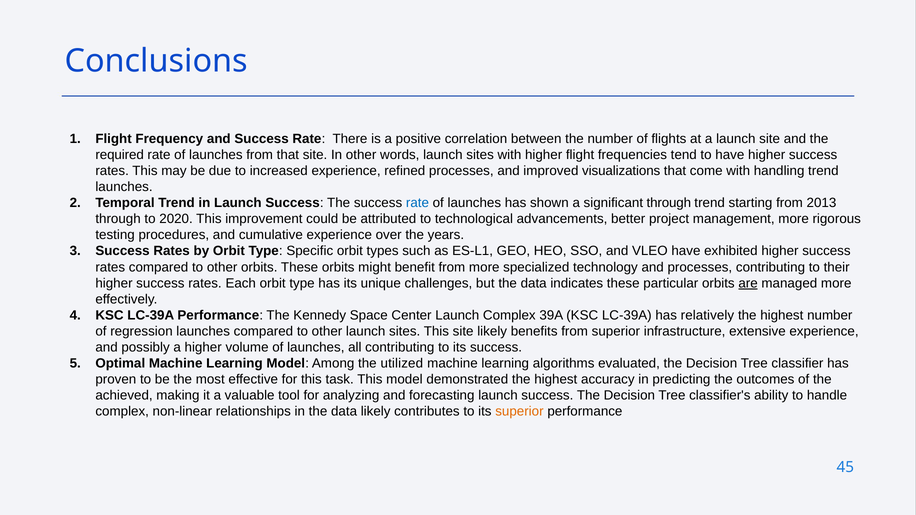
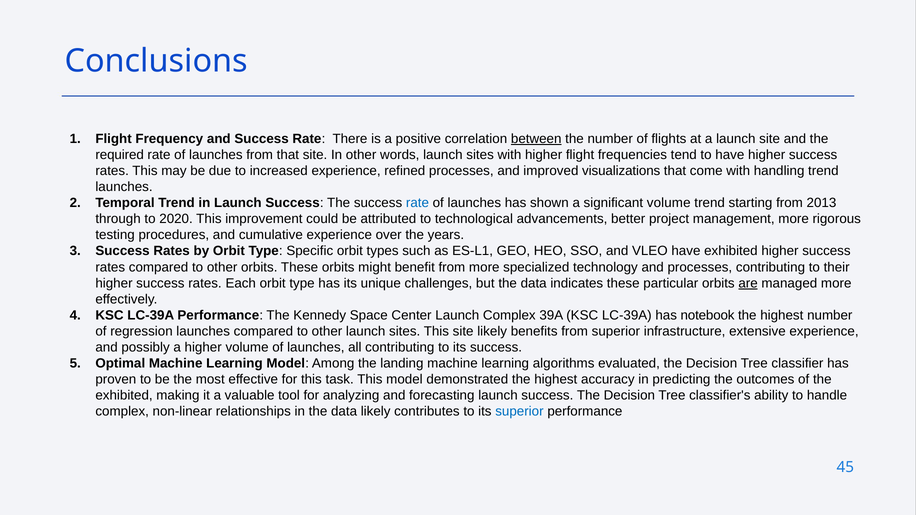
between underline: none -> present
significant through: through -> volume
relatively: relatively -> notebook
utilized: utilized -> landing
achieved at (124, 396): achieved -> exhibited
superior at (519, 412) colour: orange -> blue
